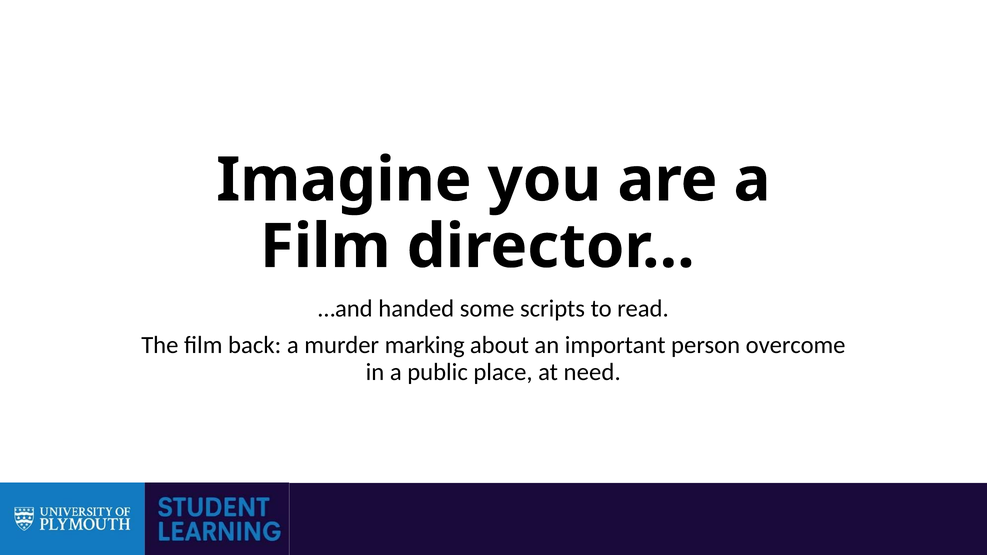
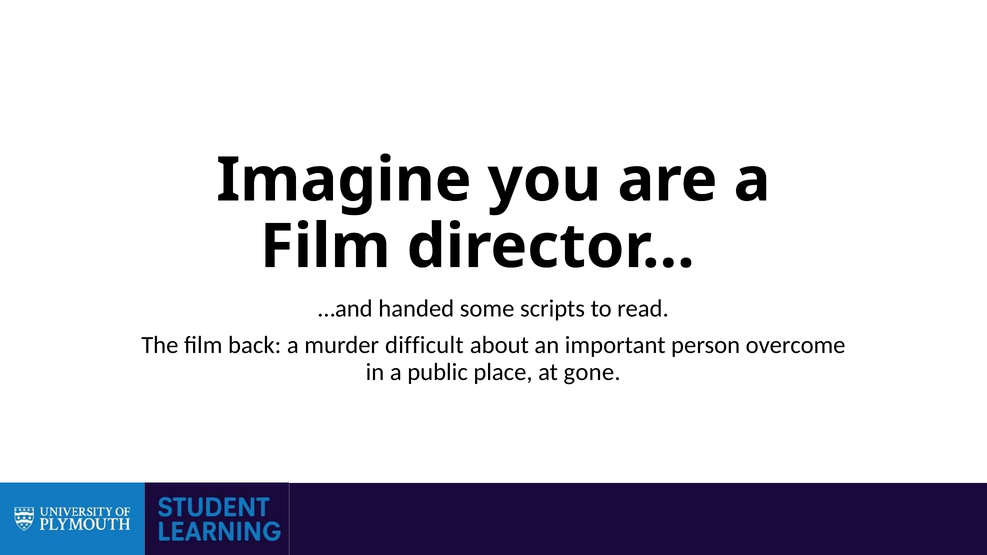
marking: marking -> difficult
need: need -> gone
